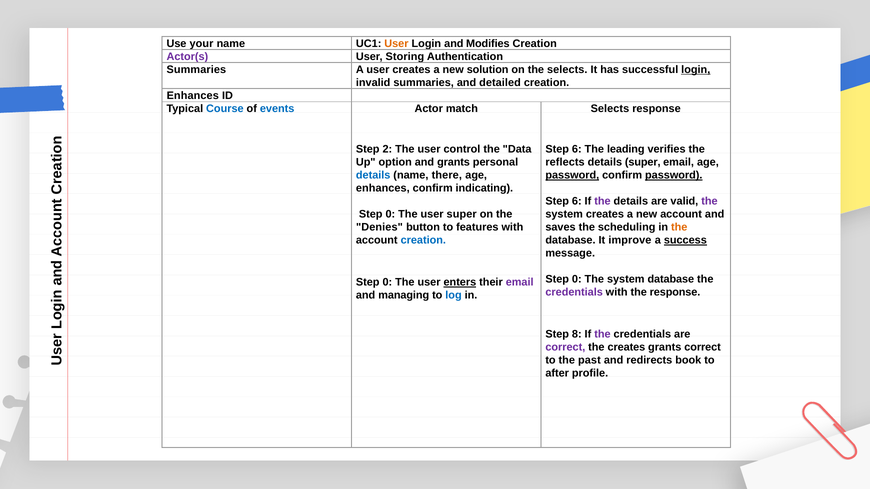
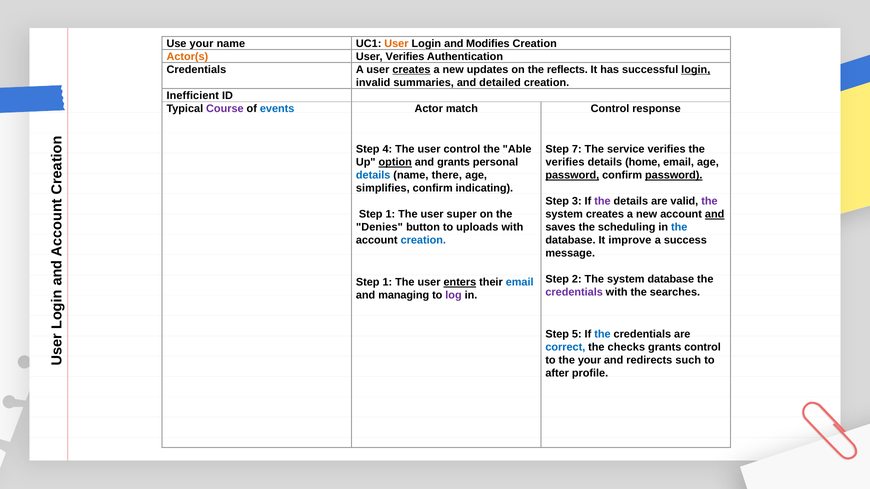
Actor(s colour: purple -> orange
User Storing: Storing -> Verifies
Summaries at (196, 70): Summaries -> Credentials
creates at (411, 70) underline: none -> present
solution: solution -> updates
the selects: selects -> reflects
Enhances at (193, 96): Enhances -> Inefficient
Course colour: blue -> purple
Selects at (610, 109): Selects -> Control
2: 2 -> 4
Data: Data -> Able
6 at (577, 149): 6 -> 7
leading: leading -> service
option underline: none -> present
reflects at (565, 162): reflects -> verifies
details super: super -> home
enhances at (383, 188): enhances -> simplifies
6 at (577, 202): 6 -> 3
0 at (390, 215): 0 -> 1
and at (715, 215) underline: none -> present
features: features -> uploads
the at (679, 228) colour: orange -> blue
success underline: present -> none
0 at (577, 280): 0 -> 2
0 at (387, 283): 0 -> 1
email at (520, 283) colour: purple -> blue
the response: response -> searches
log colour: blue -> purple
8: 8 -> 5
the at (602, 335) colour: purple -> blue
correct at (565, 348) colour: purple -> blue
the creates: creates -> checks
grants correct: correct -> control
the past: past -> your
book: book -> such
